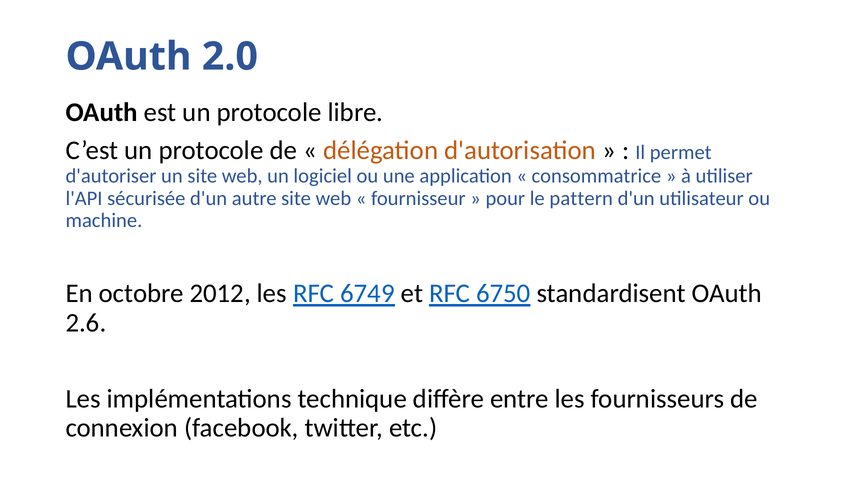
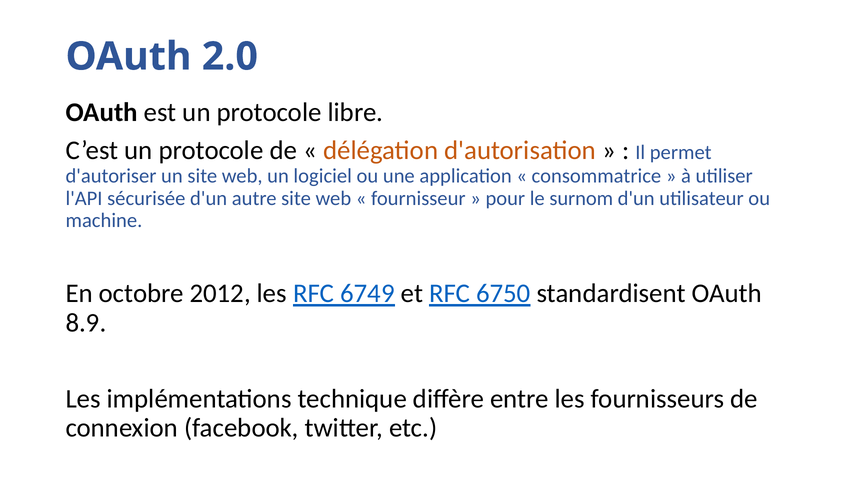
pattern: pattern -> surnom
2.6: 2.6 -> 8.9
